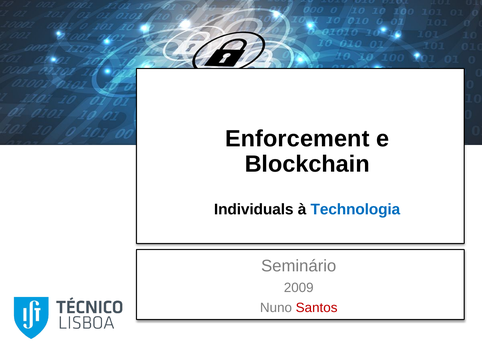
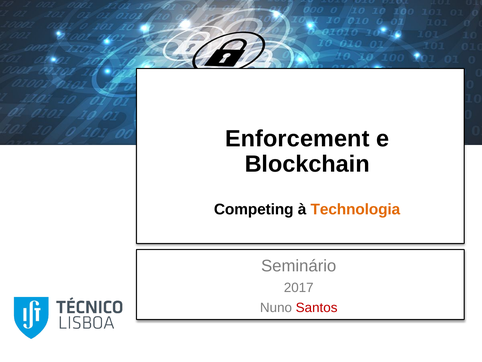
Individuals: Individuals -> Competing
Technologia colour: blue -> orange
2009: 2009 -> 2017
